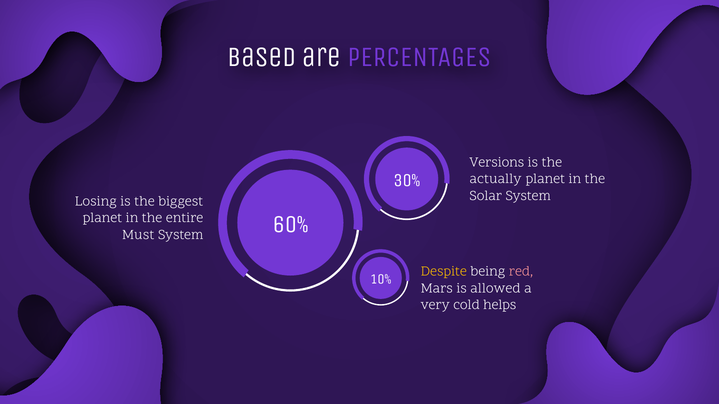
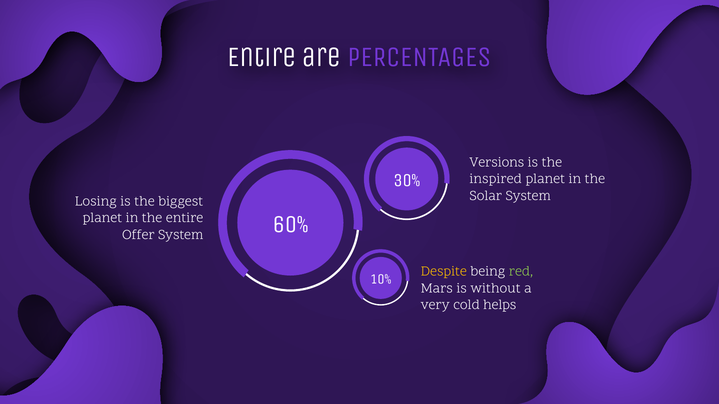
Based at (262, 57): Based -> Entire
actually: actually -> inspired
Must: Must -> Offer
red colour: pink -> light green
allowed: allowed -> without
